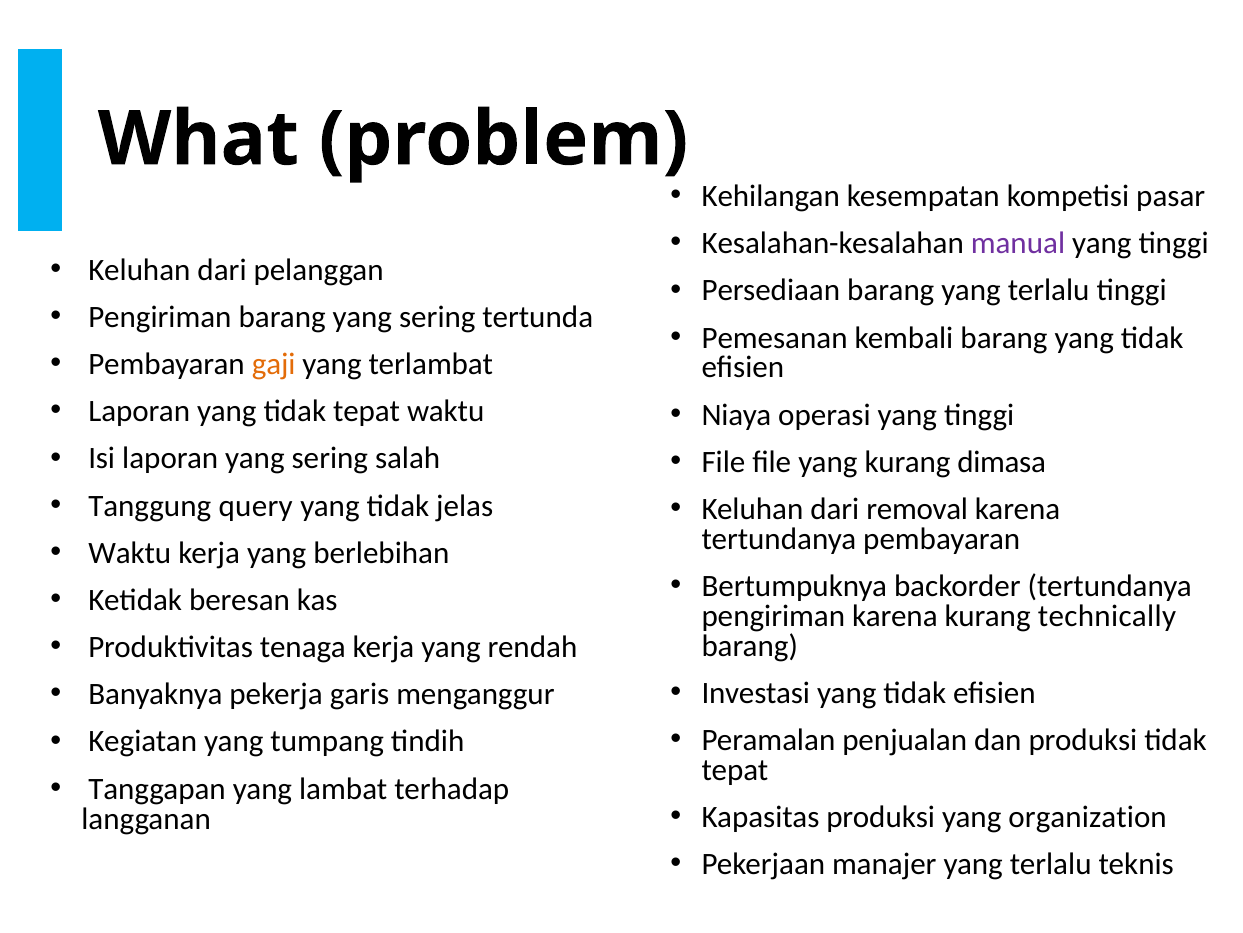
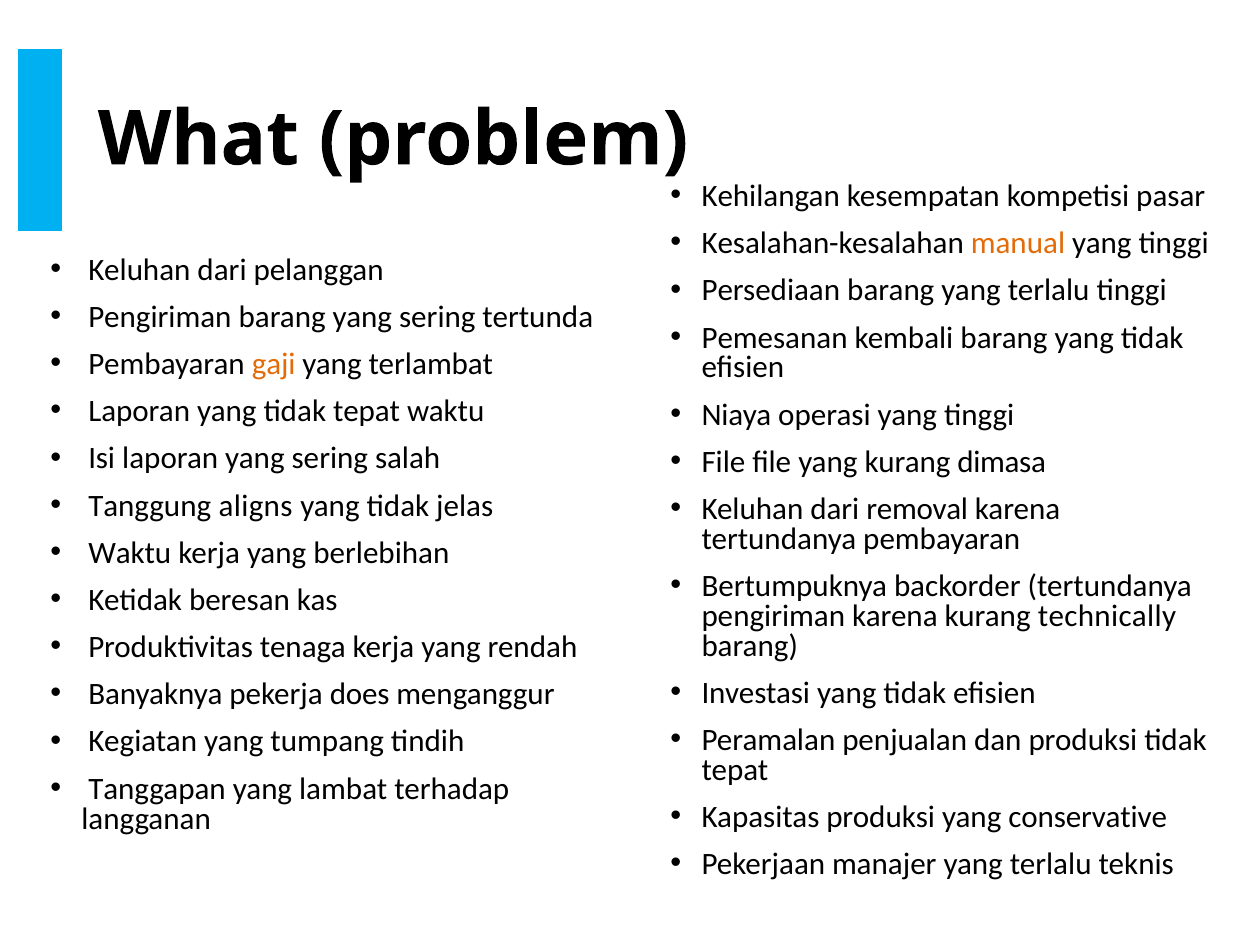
manual colour: purple -> orange
query: query -> aligns
garis: garis -> does
organization: organization -> conservative
